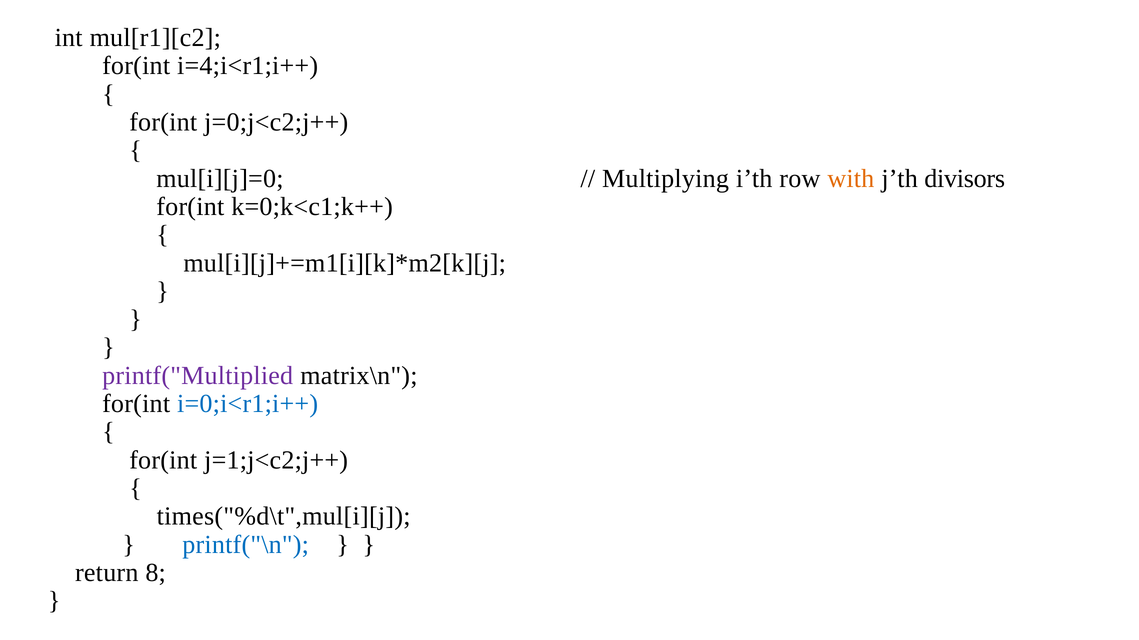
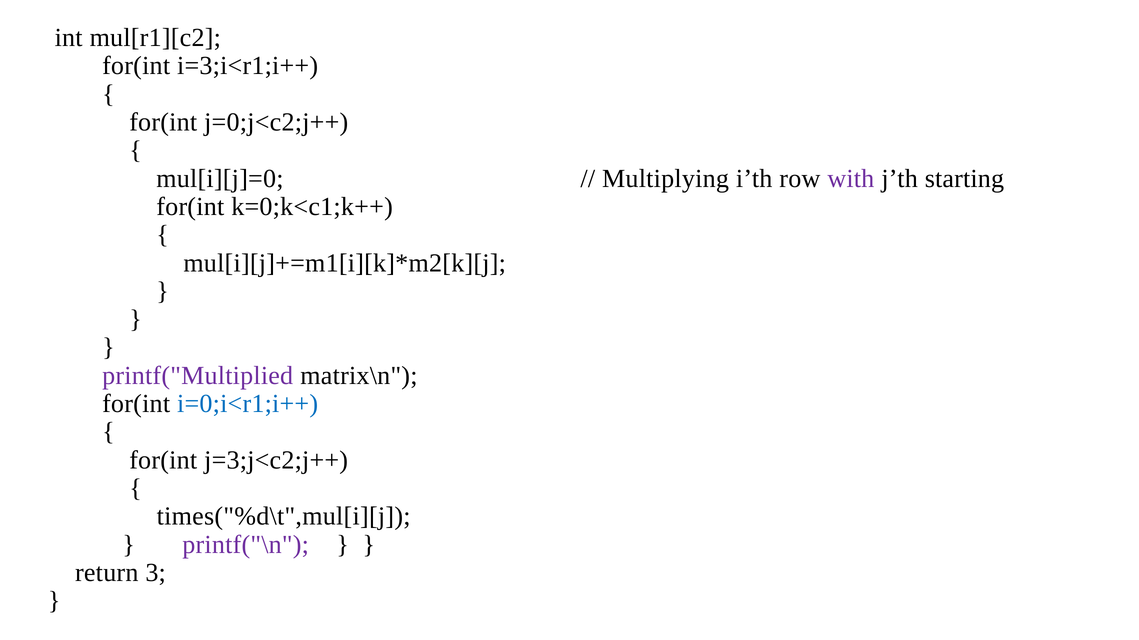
i=4;i<r1;i++: i=4;i<r1;i++ -> i=3;i<r1;i++
with colour: orange -> purple
divisors: divisors -> starting
j=1;j<c2;j++: j=1;j<c2;j++ -> j=3;j<c2;j++
printf("\n colour: blue -> purple
8: 8 -> 3
